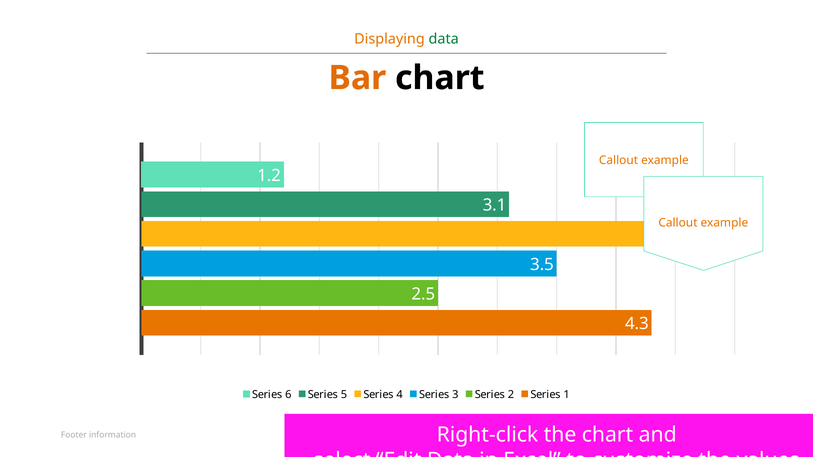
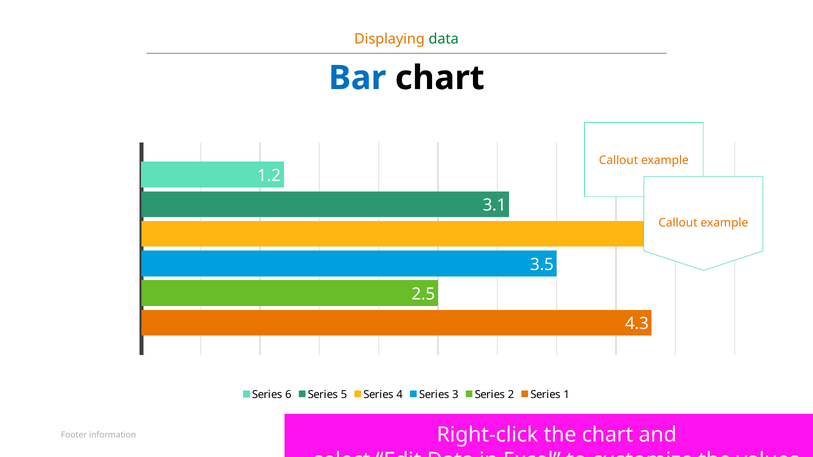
Bar colour: orange -> blue
